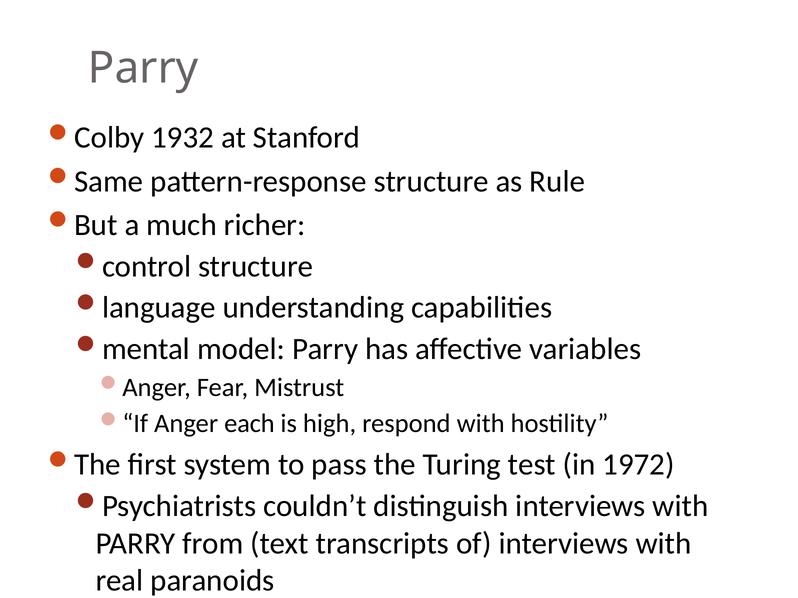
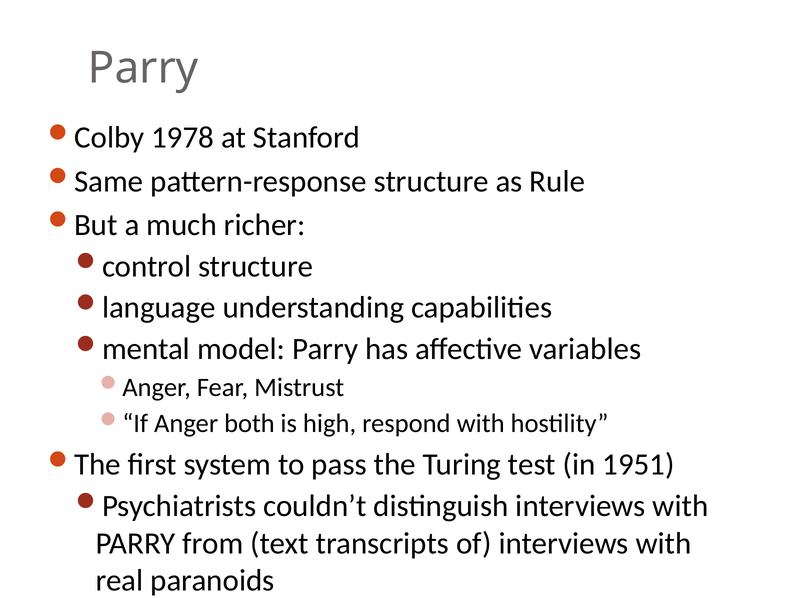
1932: 1932 -> 1978
each: each -> both
1972: 1972 -> 1951
